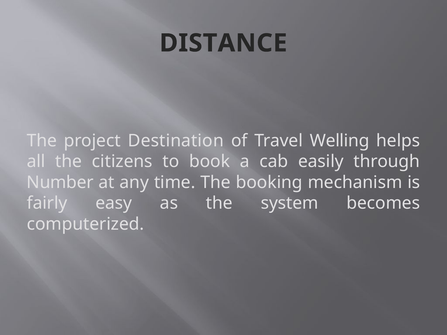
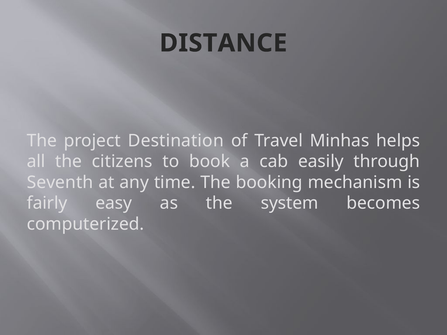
Welling: Welling -> Minhas
Number: Number -> Seventh
